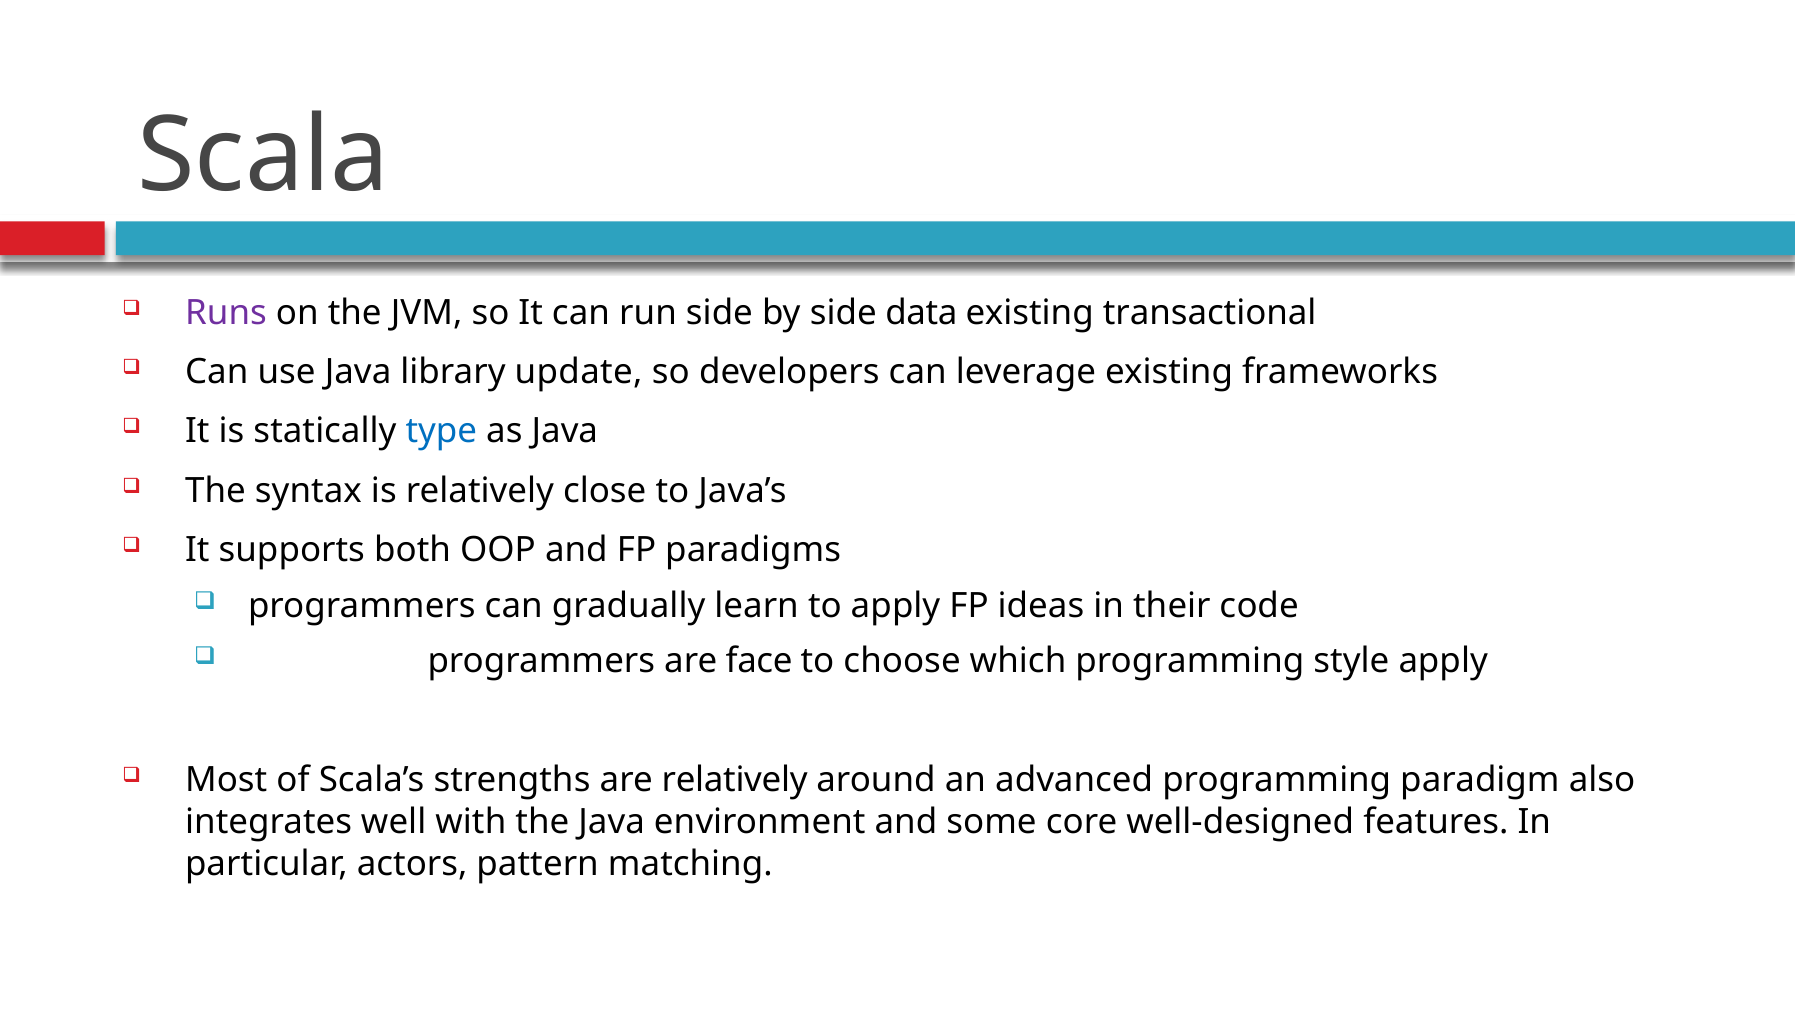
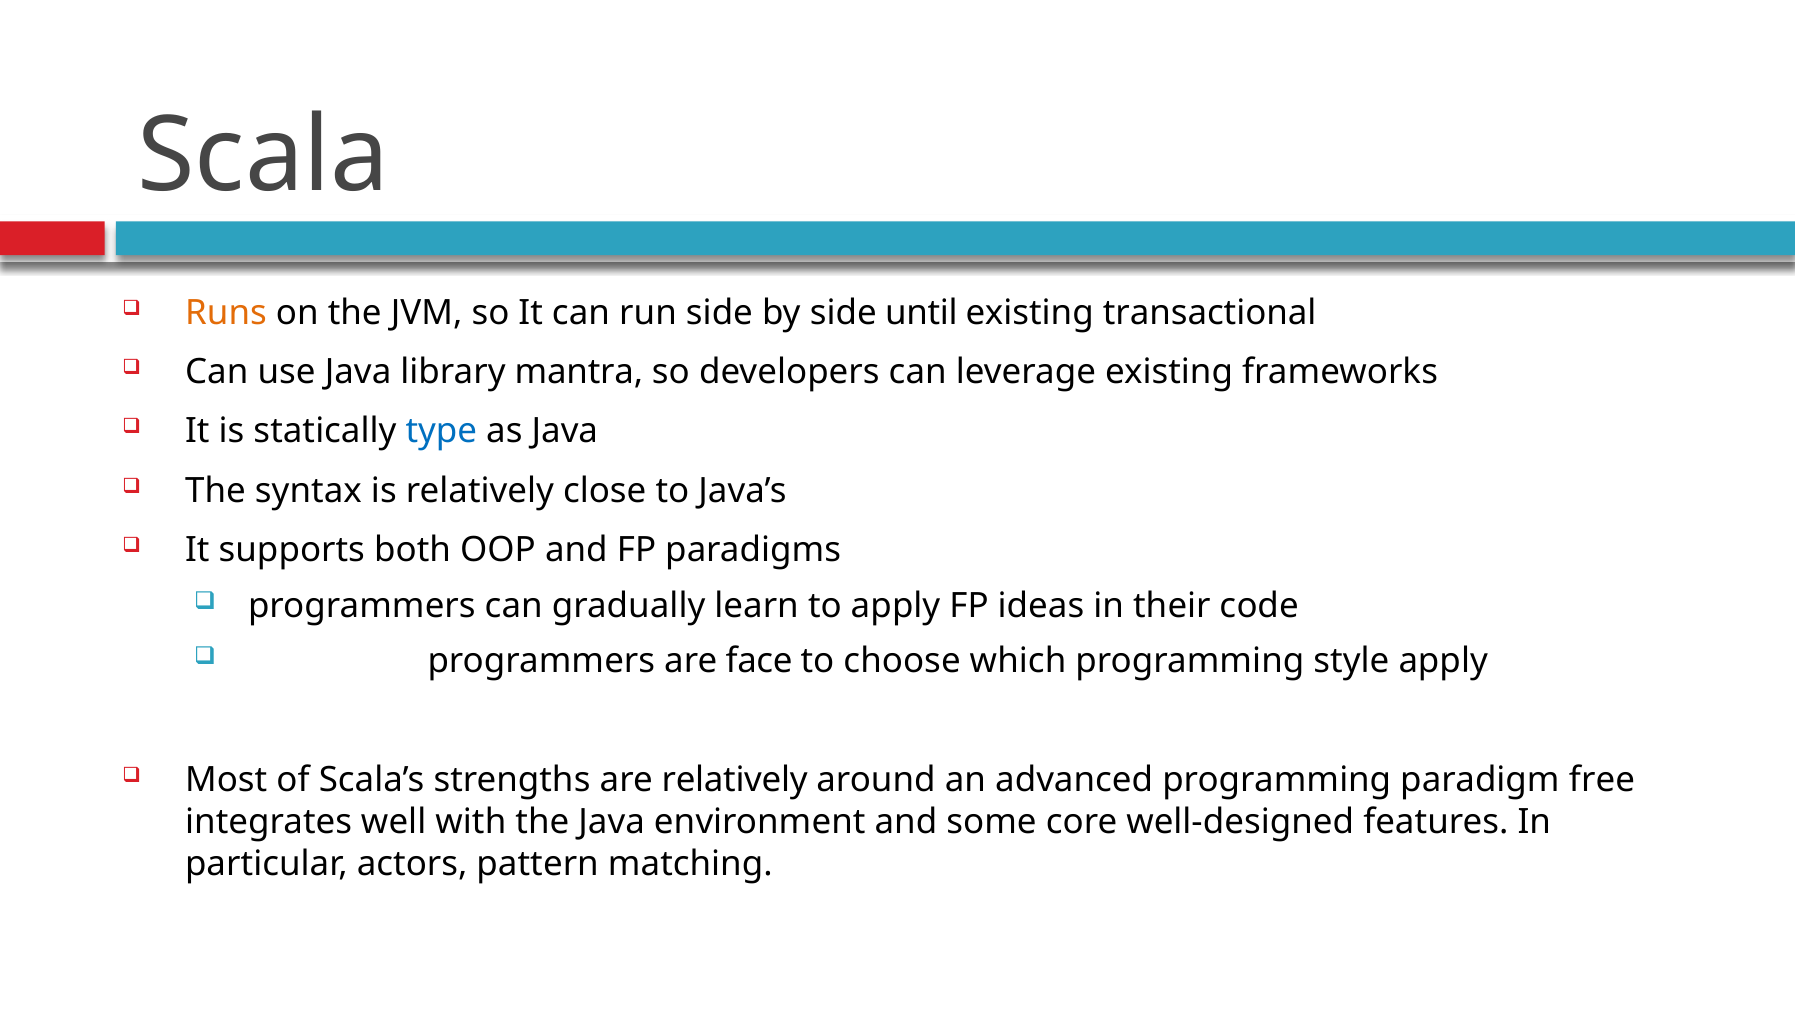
Runs colour: purple -> orange
data: data -> until
update: update -> mantra
also: also -> free
